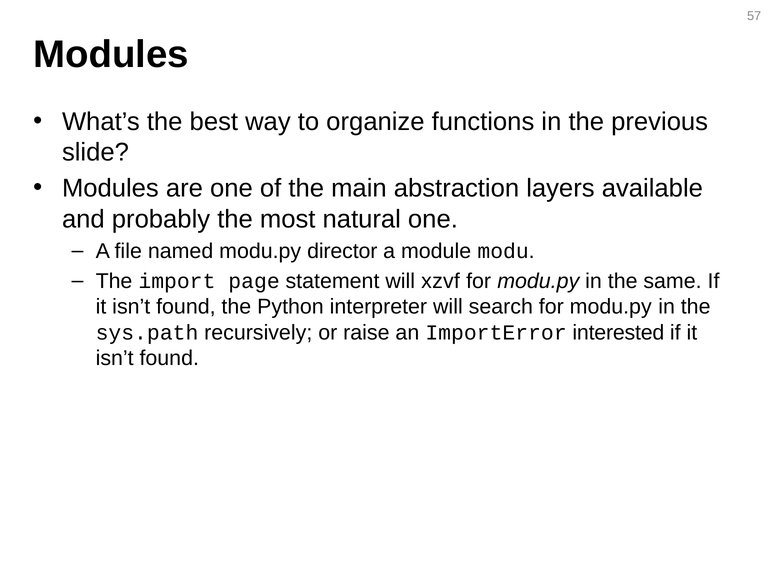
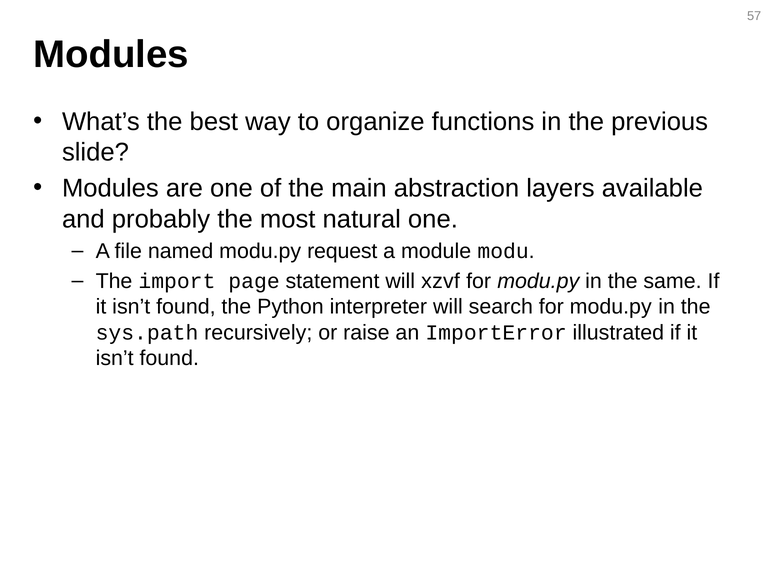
director: director -> request
interested: interested -> illustrated
